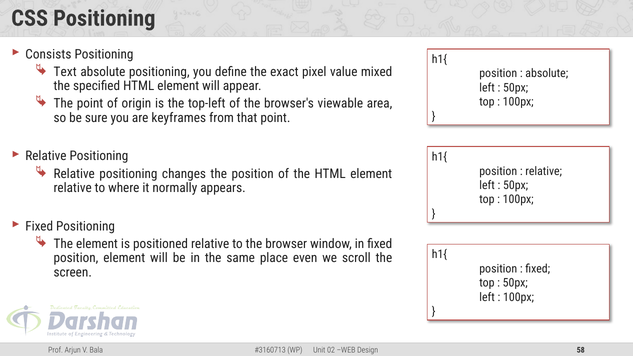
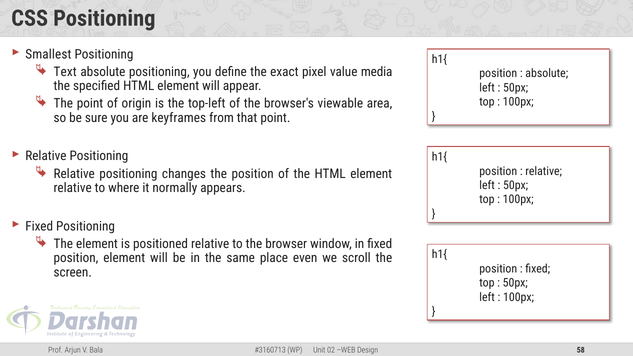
Consists: Consists -> Smallest
mixed: mixed -> media
